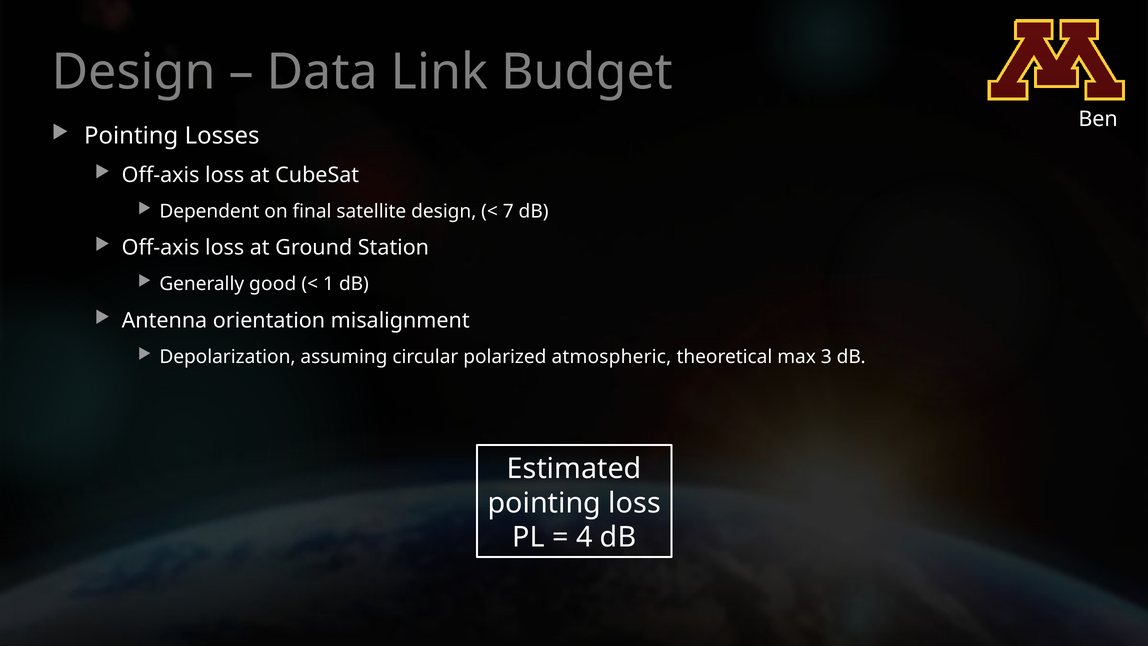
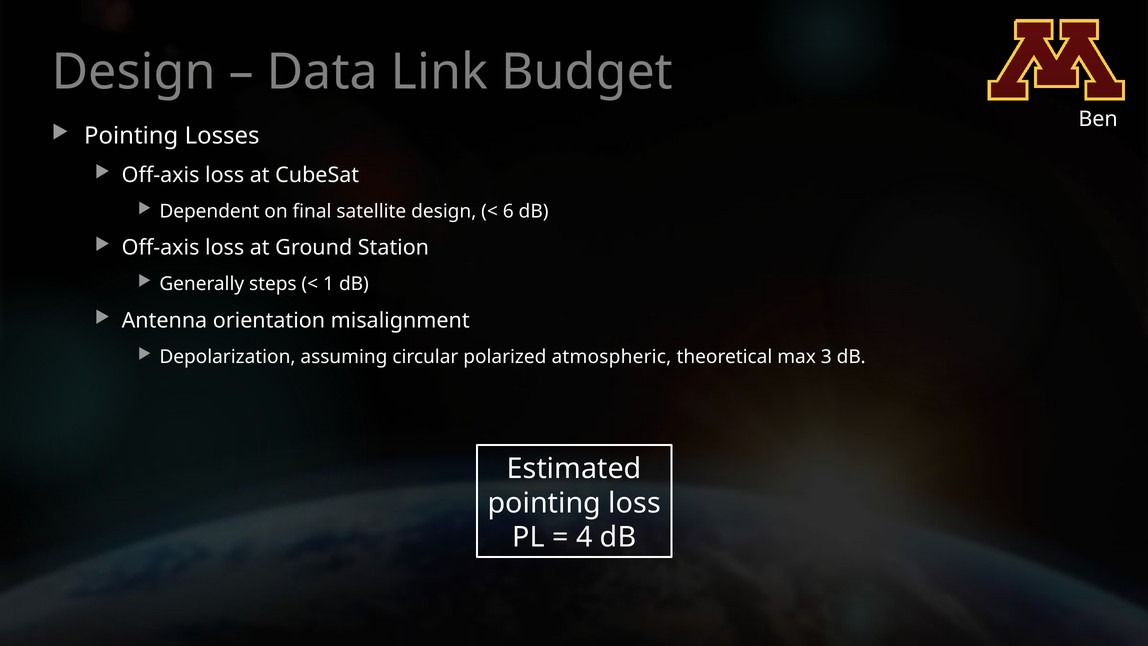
7: 7 -> 6
good: good -> steps
